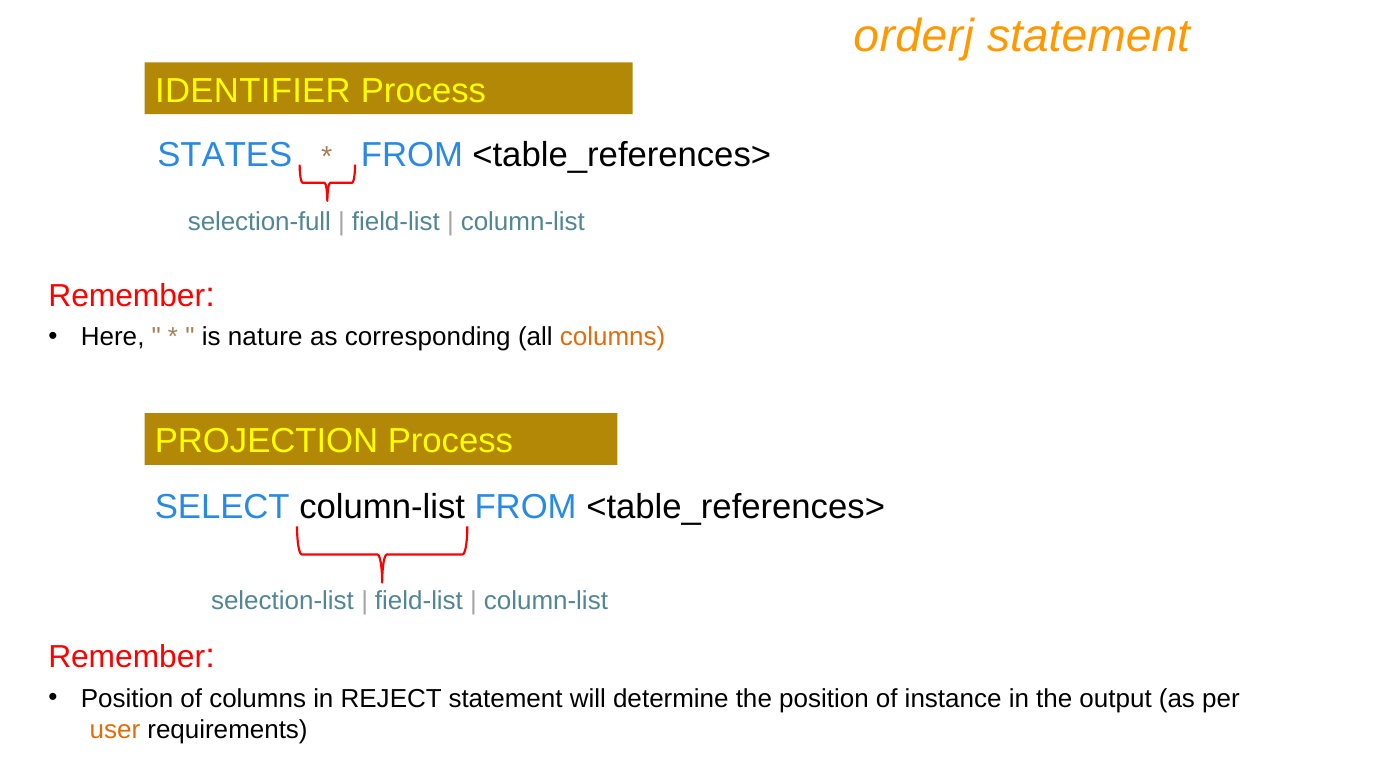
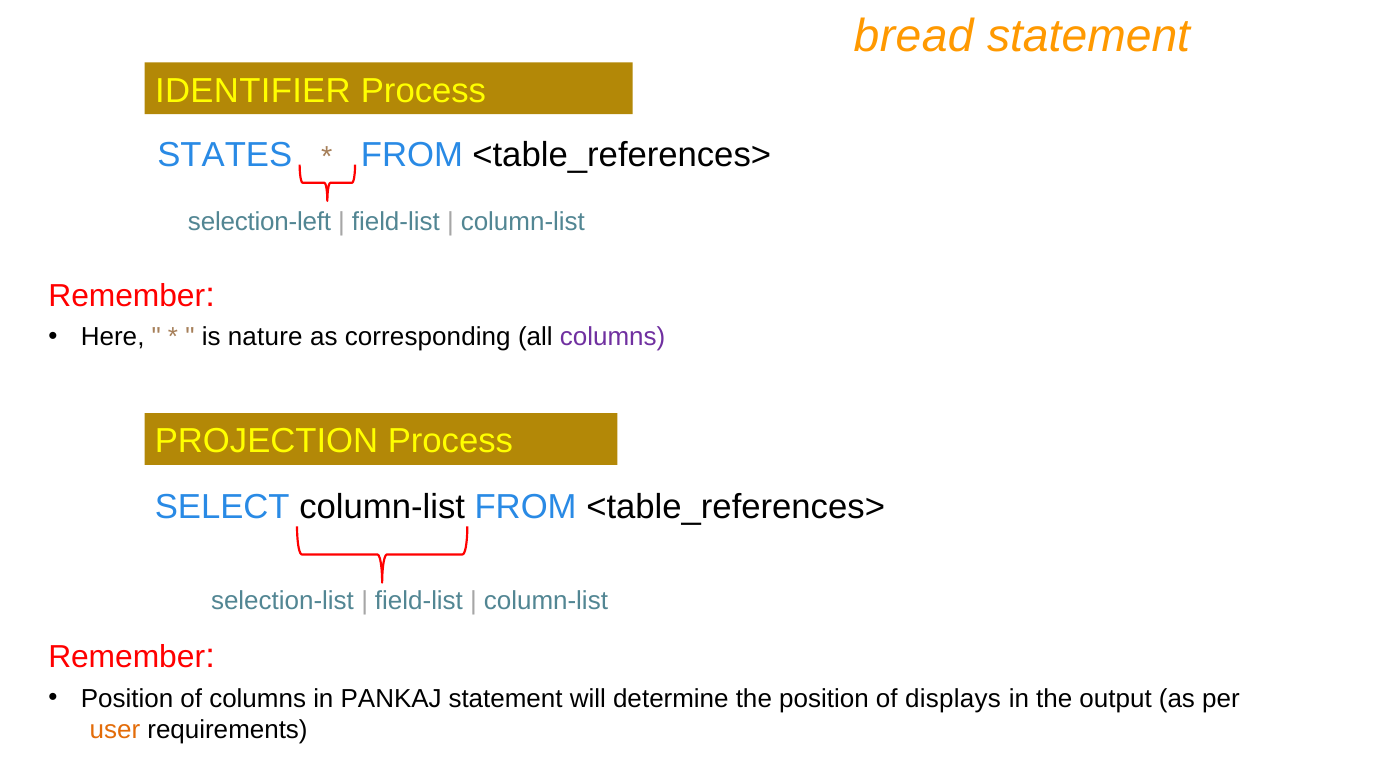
orderj: orderj -> bread
selection-full: selection-full -> selection-left
columns at (613, 337) colour: orange -> purple
REJECT: REJECT -> PANKAJ
instance: instance -> displays
